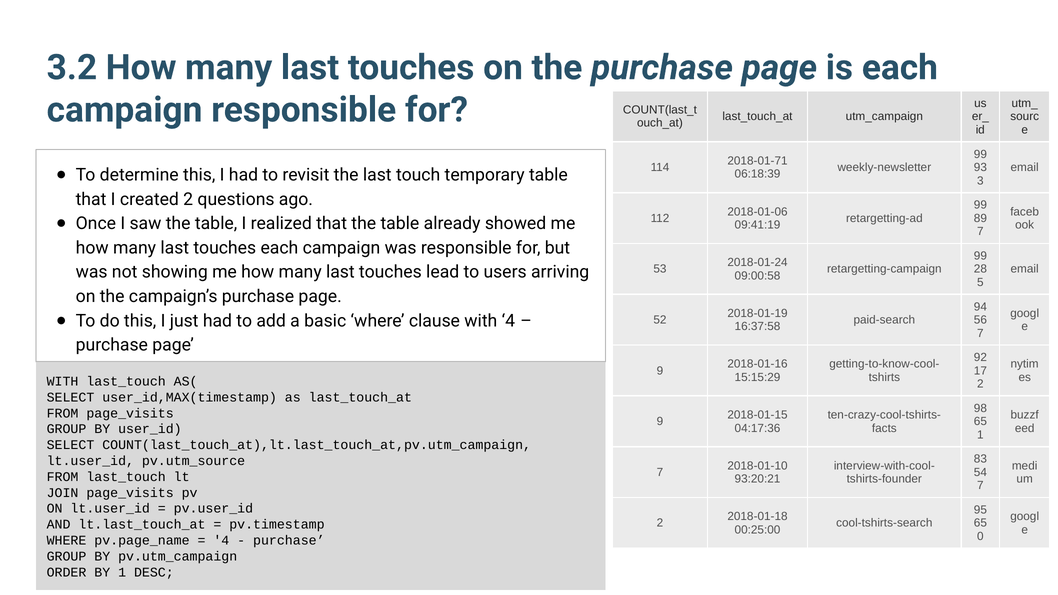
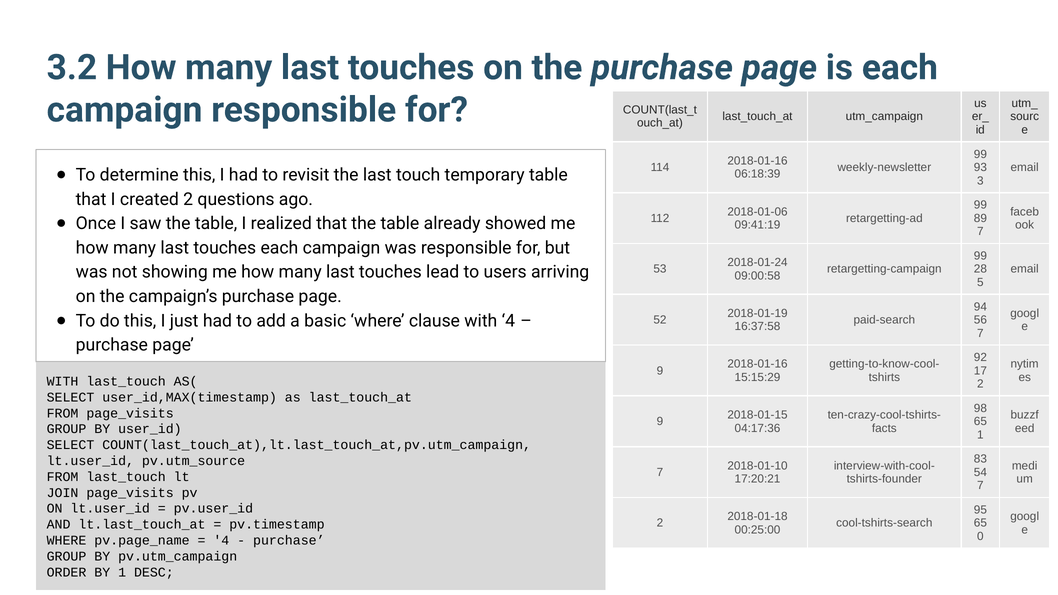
2018-01-71 at (758, 161): 2018-01-71 -> 2018-01-16
93:20:21: 93:20:21 -> 17:20:21
